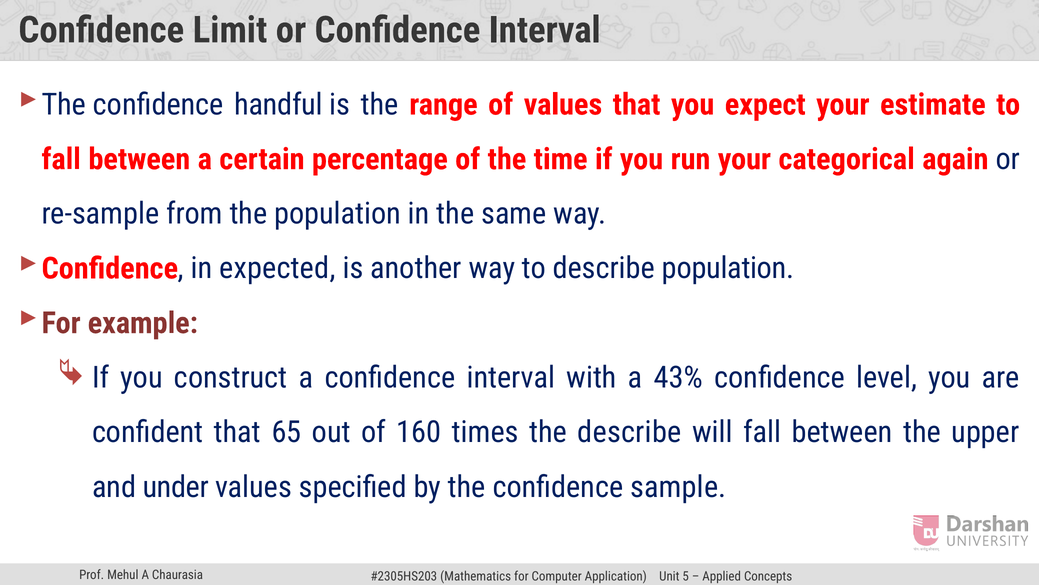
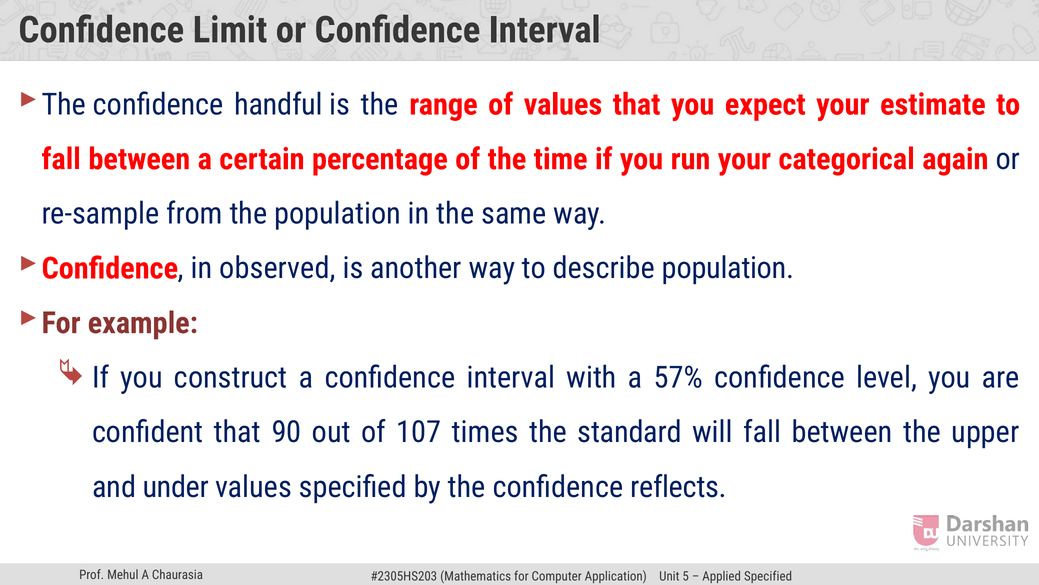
expected: expected -> observed
43%: 43% -> 57%
65: 65 -> 90
160: 160 -> 107
the describe: describe -> standard
sample: sample -> reflects
Concepts at (768, 576): Concepts -> Specified
